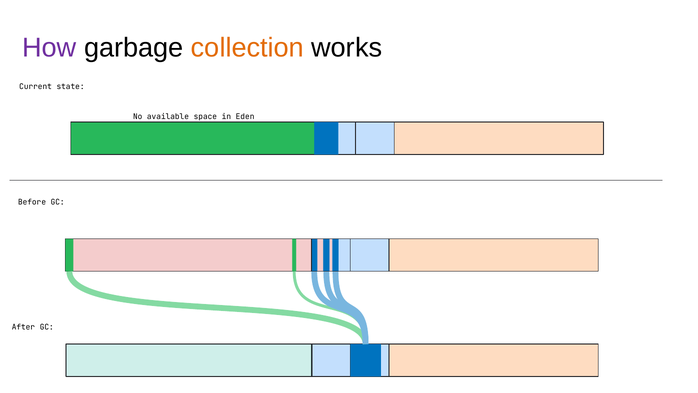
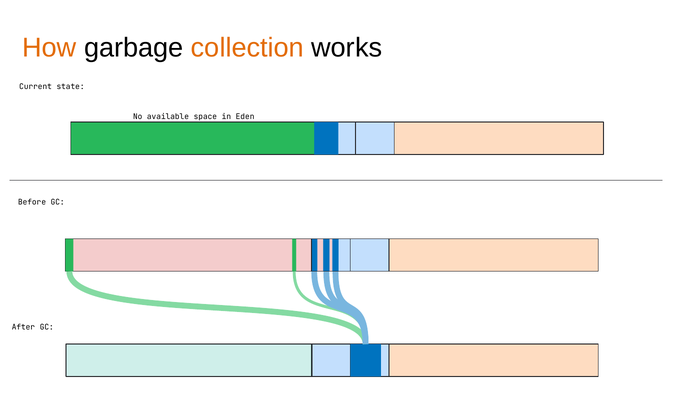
How colour: purple -> orange
